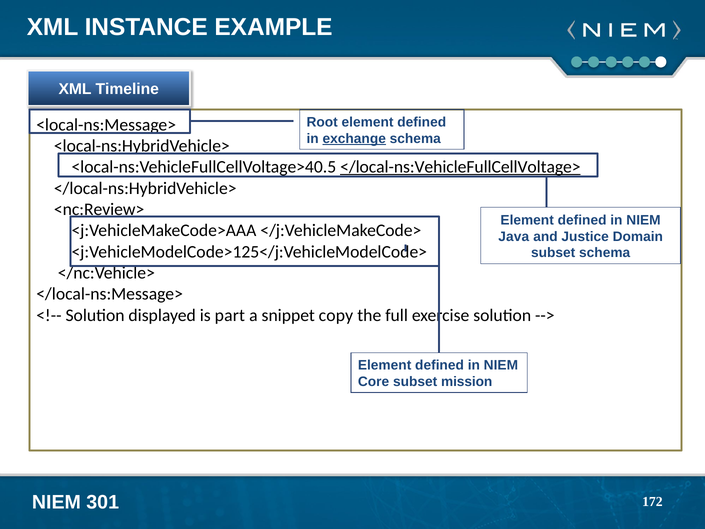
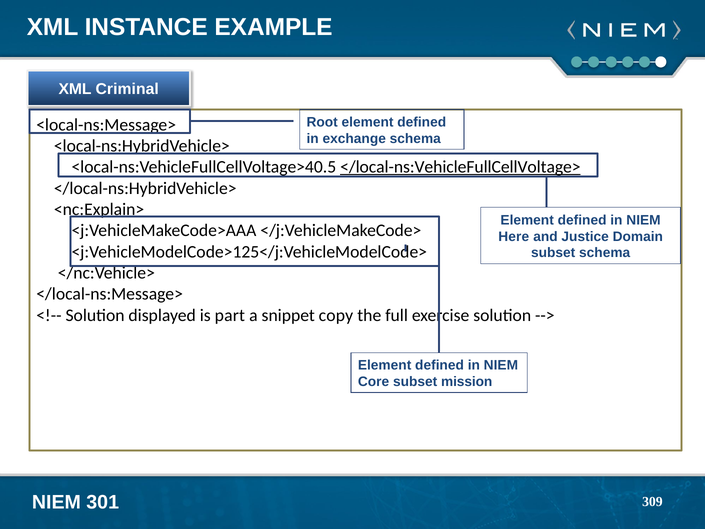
Timeline: Timeline -> Criminal
exchange underline: present -> none
<nc:Review>: <nc:Review> -> <nc:Explain>
Java: Java -> Here
172: 172 -> 309
